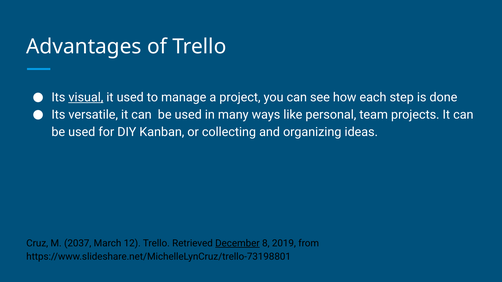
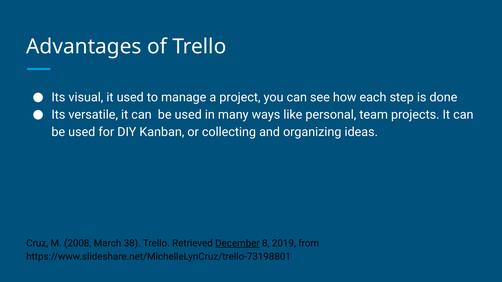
visual underline: present -> none
2037: 2037 -> 2008
12: 12 -> 38
